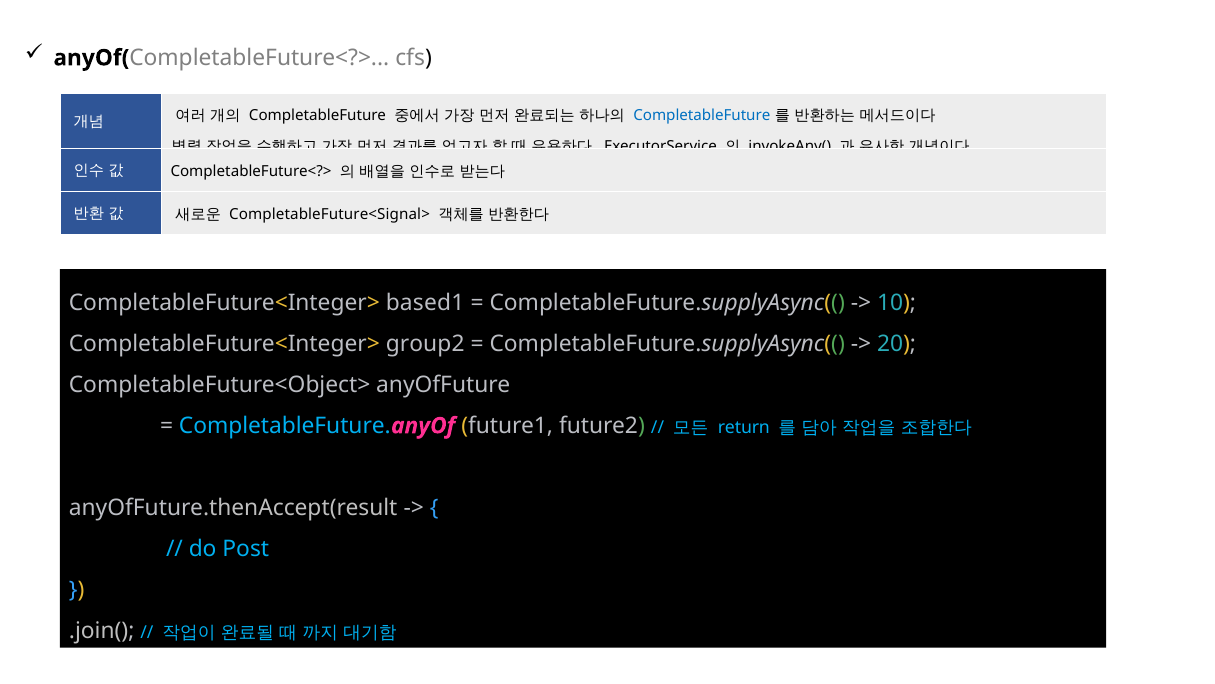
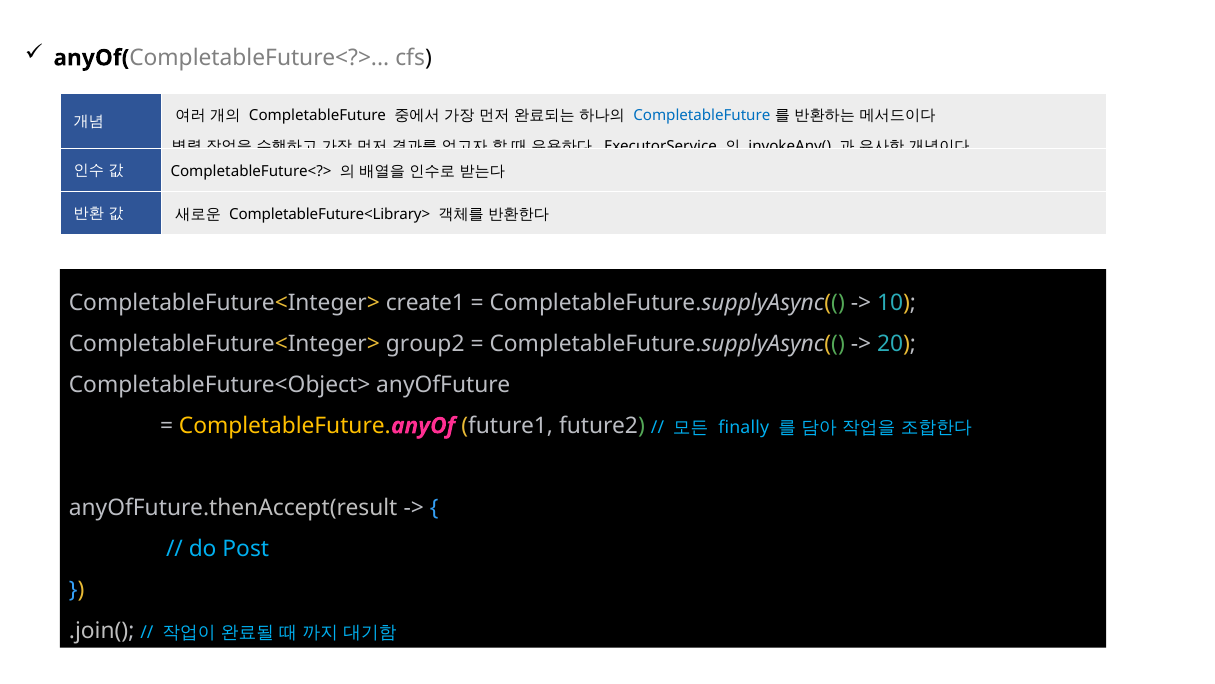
CompletableFuture<Signal>: CompletableFuture<Signal> -> CompletableFuture<Library>
based1: based1 -> create1
CompletableFuture at (285, 425) colour: light blue -> yellow
return: return -> finally
